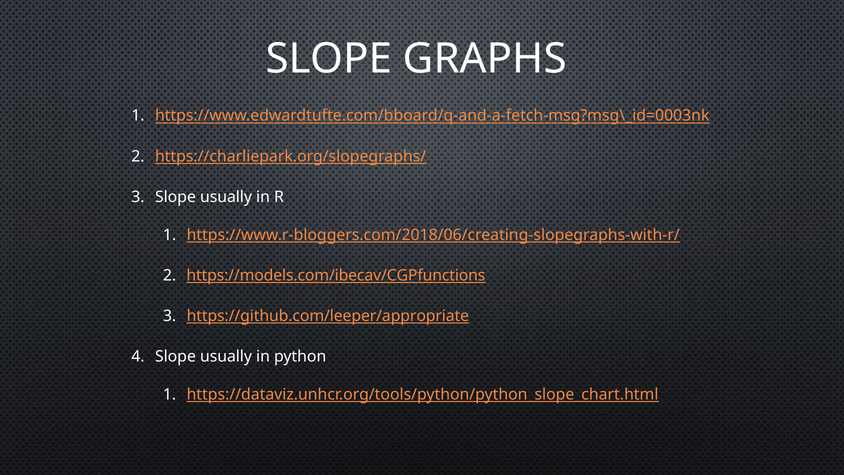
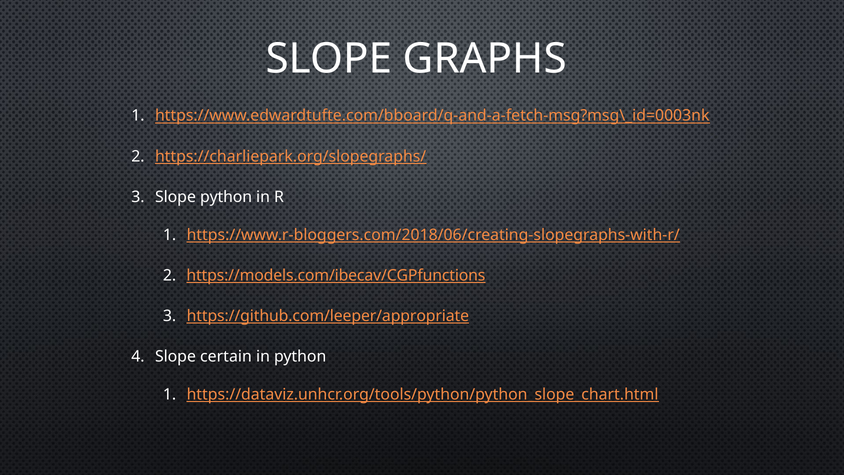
usually at (226, 197): usually -> python
usually at (226, 356): usually -> certain
